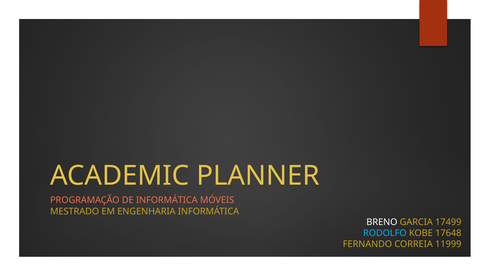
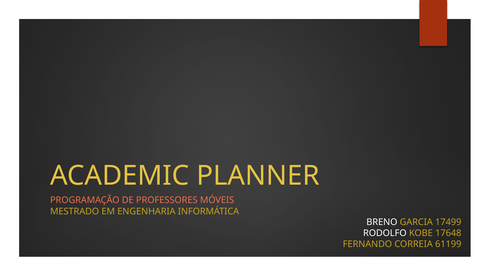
DE INFORMÁTICA: INFORMÁTICA -> PROFESSORES
RODOLFO colour: light blue -> white
11999: 11999 -> 61199
